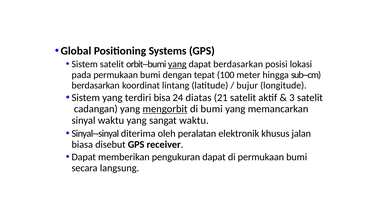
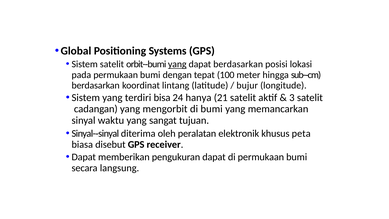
diatas: diatas -> hanya
mengorbit underline: present -> none
sangat waktu: waktu -> tujuan
jalan: jalan -> peta
